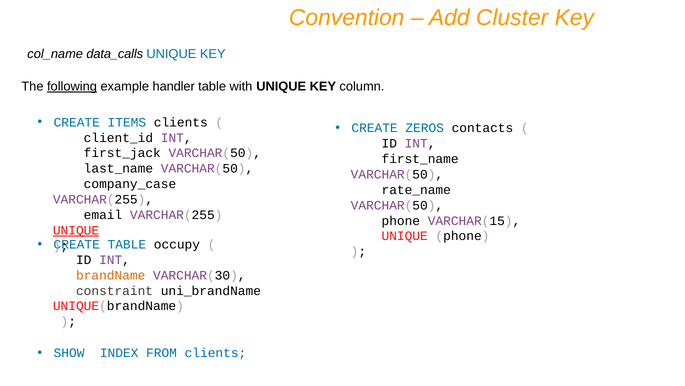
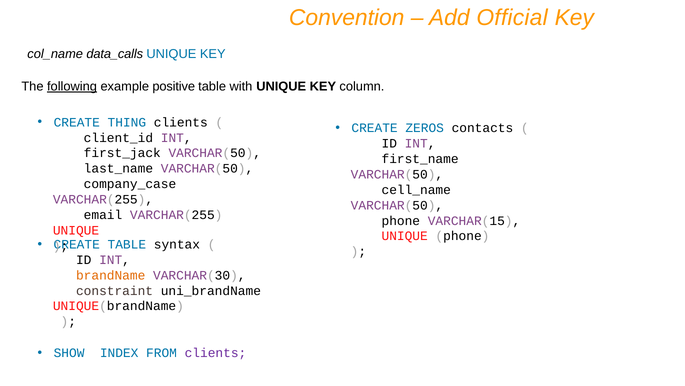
Cluster: Cluster -> Official
handler: handler -> positive
ITEMS: ITEMS -> THING
rate_name: rate_name -> cell_name
UNIQUE at (76, 230) underline: present -> none
occupy: occupy -> syntax
clients at (215, 352) colour: blue -> purple
